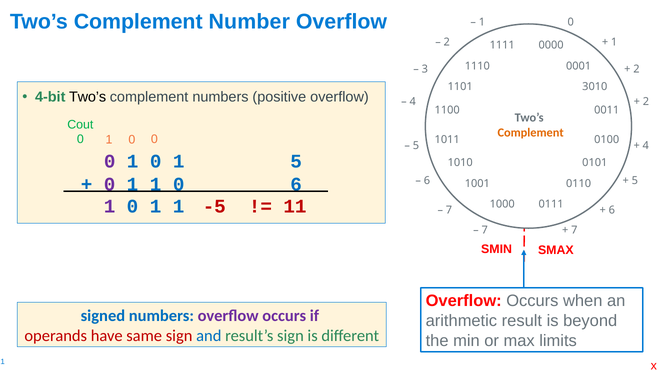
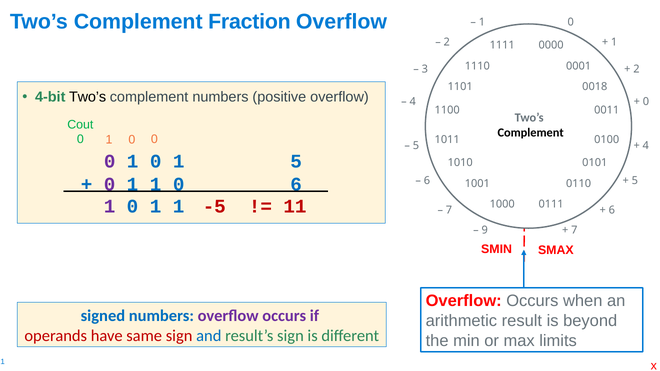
Number: Number -> Fraction
3010: 3010 -> 0018
2 at (646, 102): 2 -> 0
Complement at (531, 133) colour: orange -> black
7 at (485, 230): 7 -> 9
